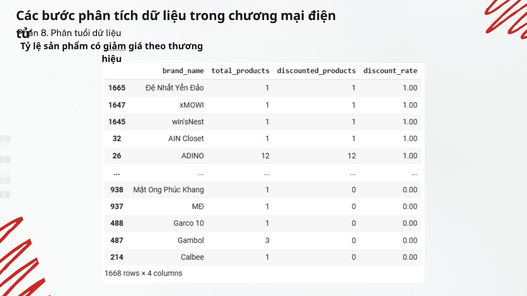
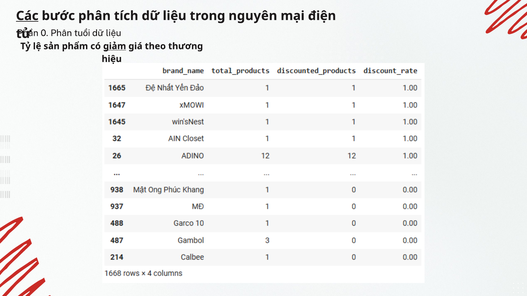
Các underline: none -> present
chương: chương -> nguyên
8: 8 -> 0
